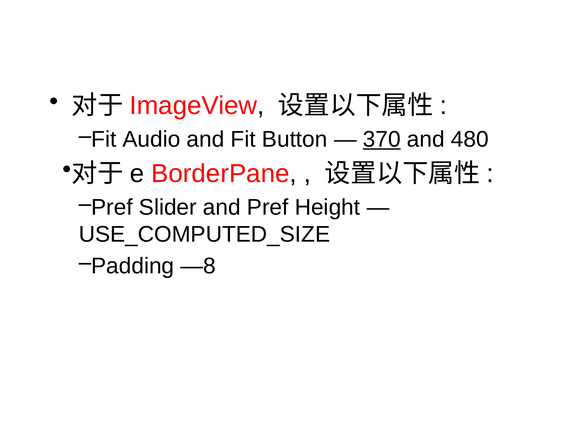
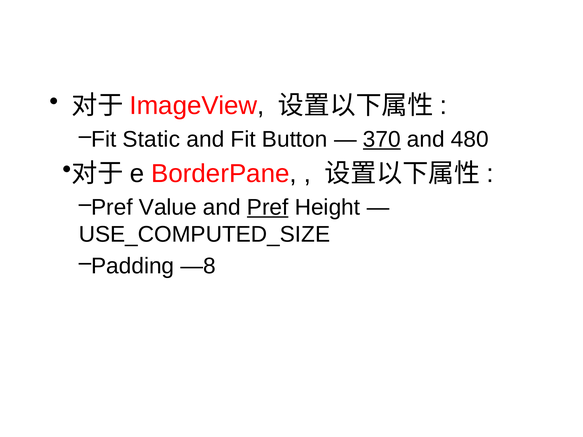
Audio: Audio -> Static
Slider: Slider -> Value
Pref at (268, 207) underline: none -> present
